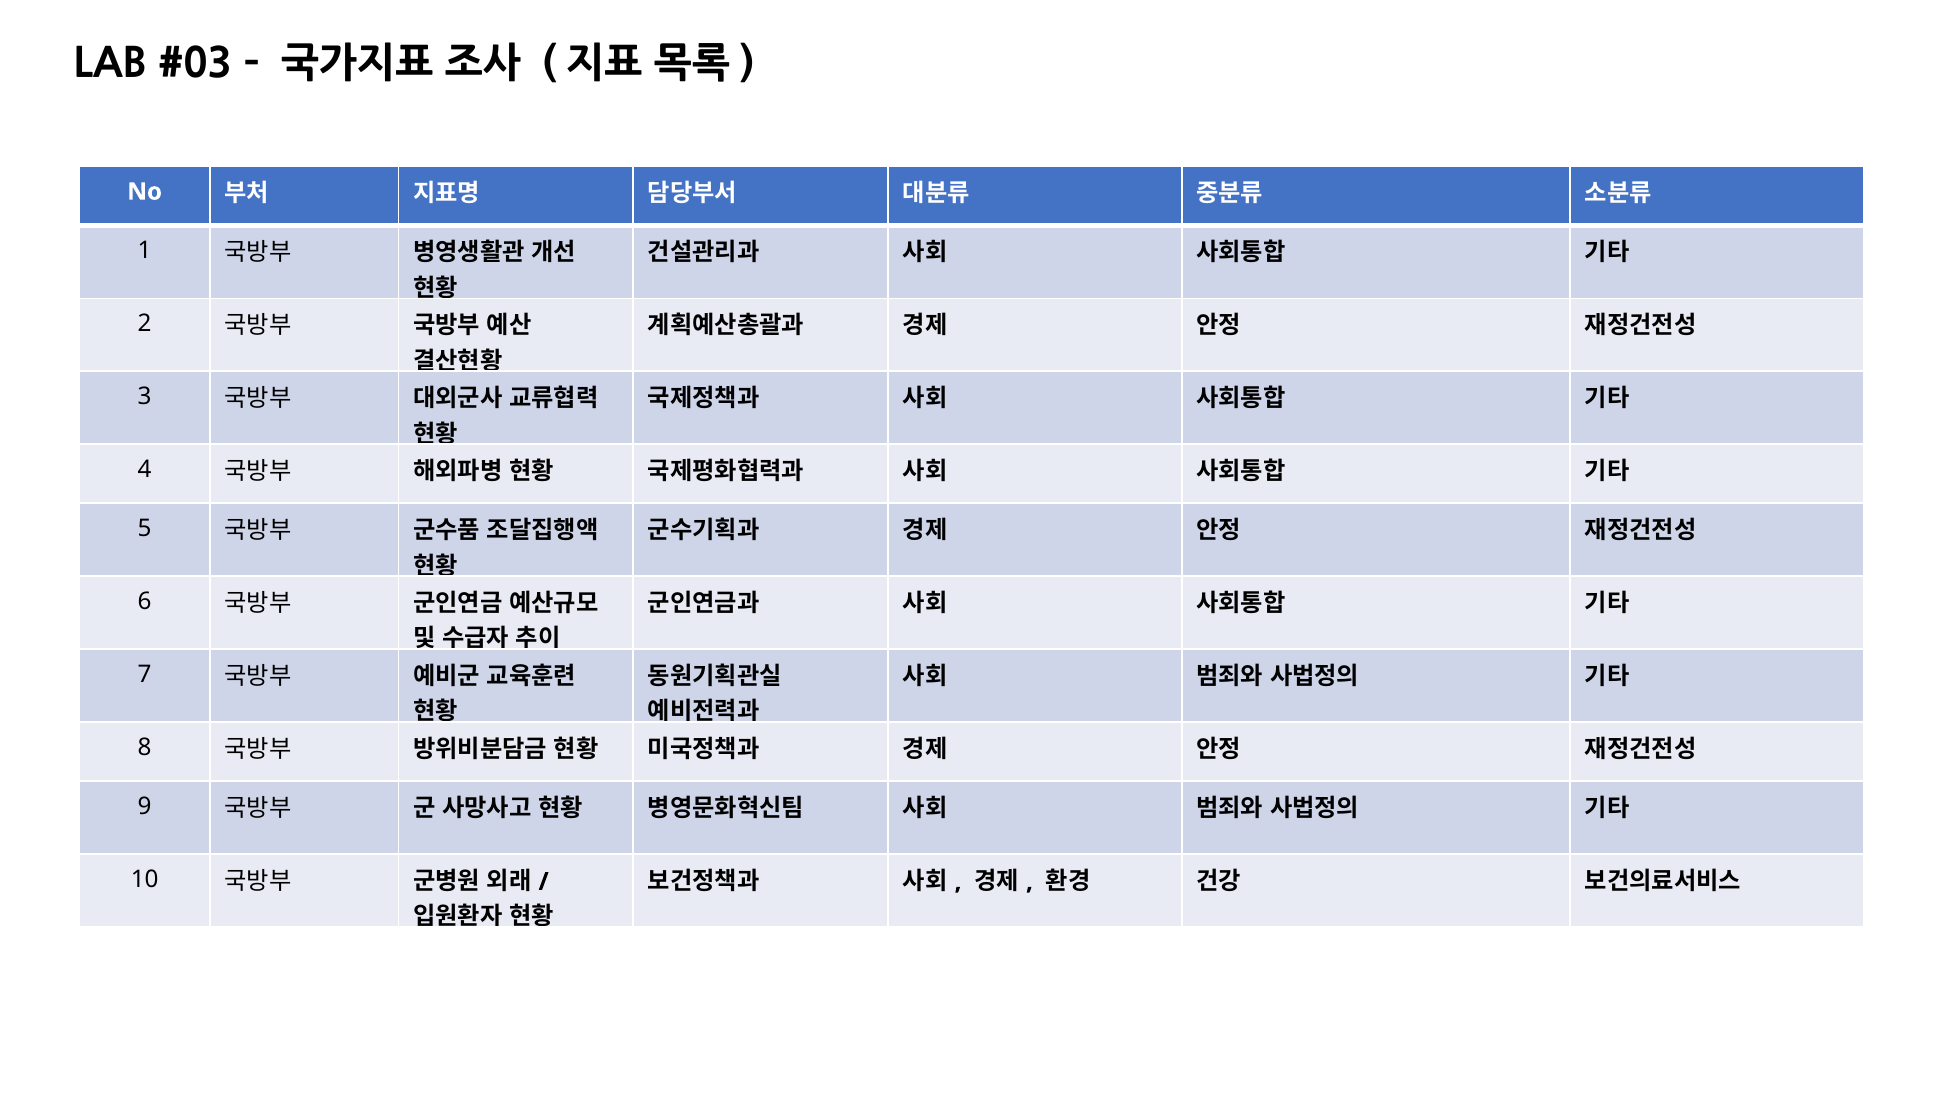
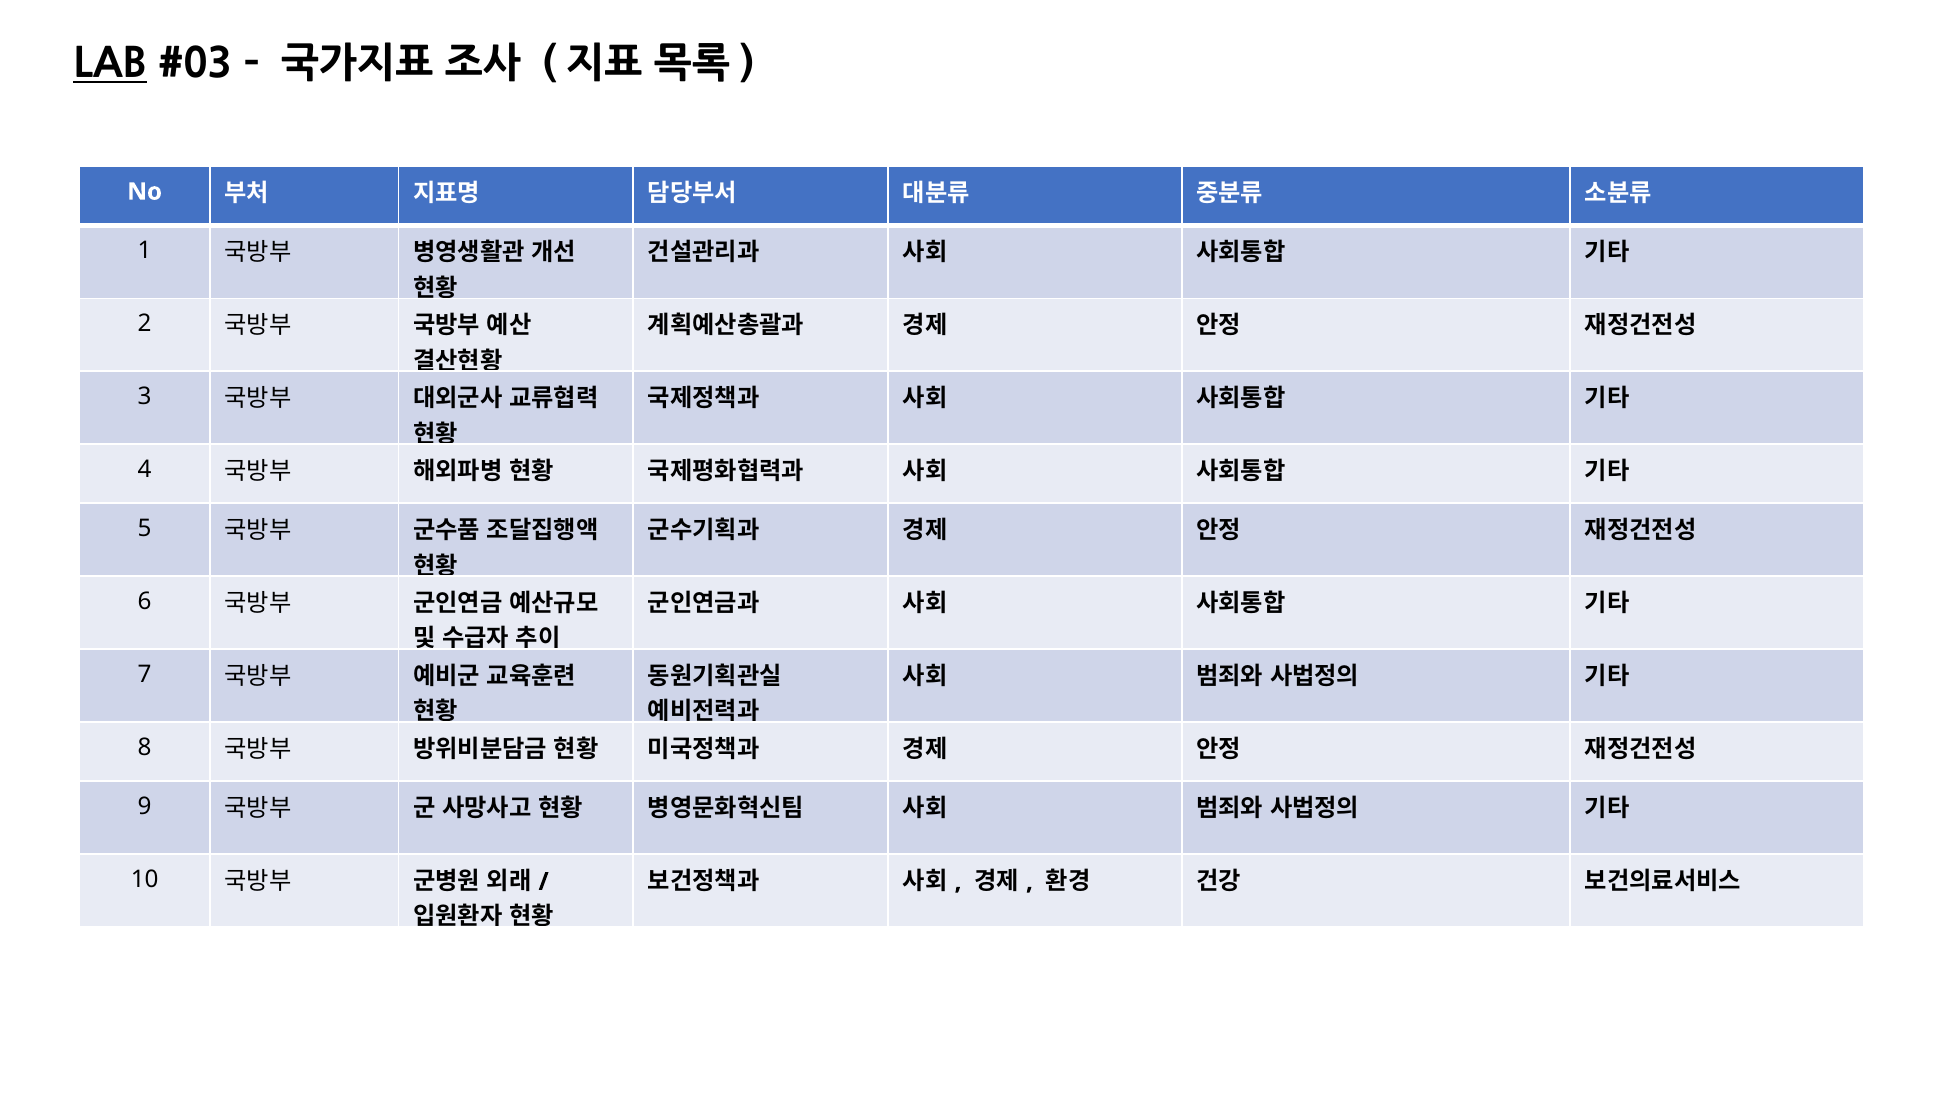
LAB underline: none -> present
